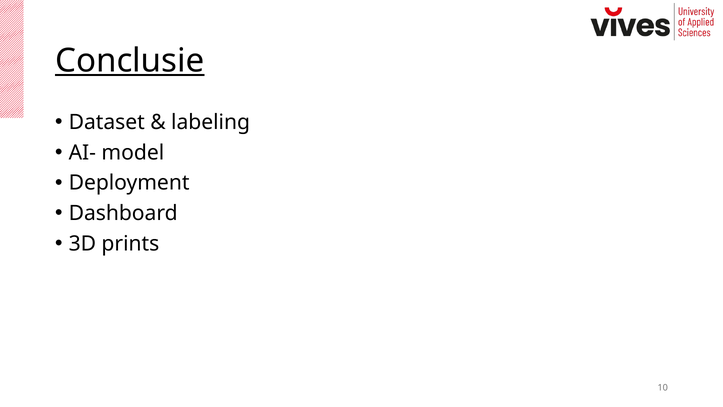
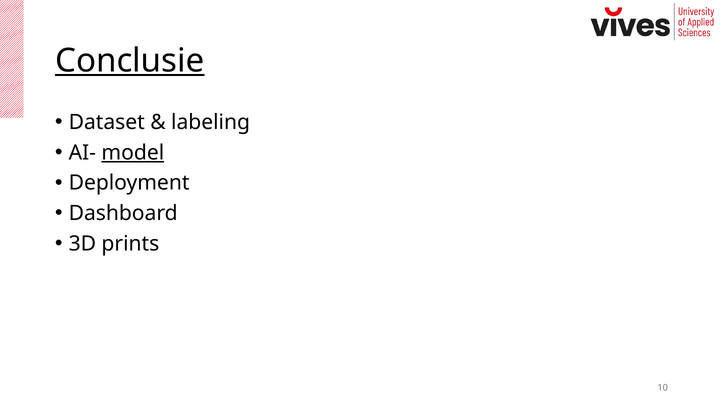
model underline: none -> present
